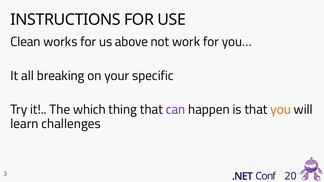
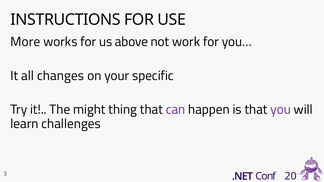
Clean: Clean -> More
breaking: breaking -> changes
which: which -> might
you colour: orange -> purple
